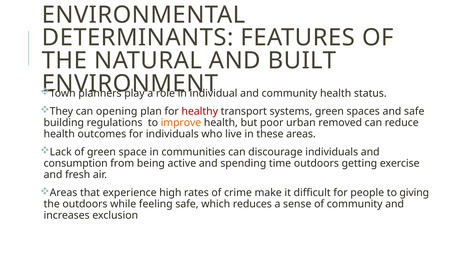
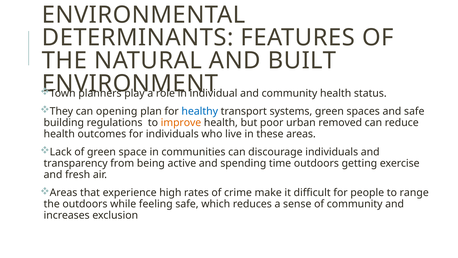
healthy colour: red -> blue
consumption: consumption -> transparency
giving: giving -> range
